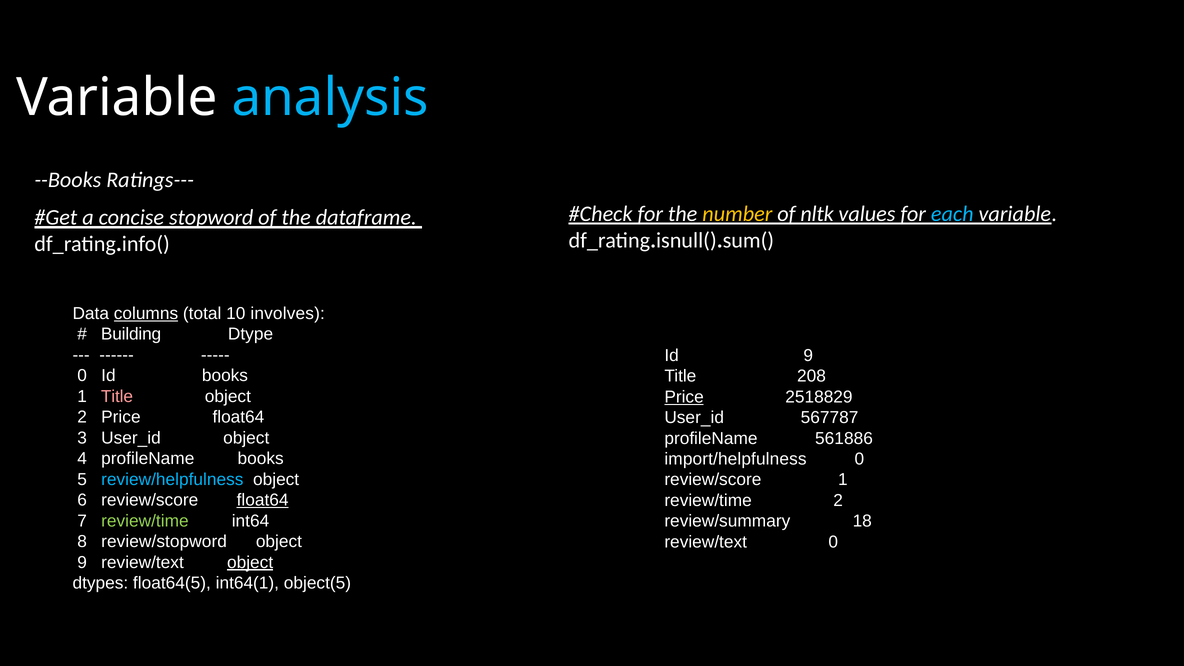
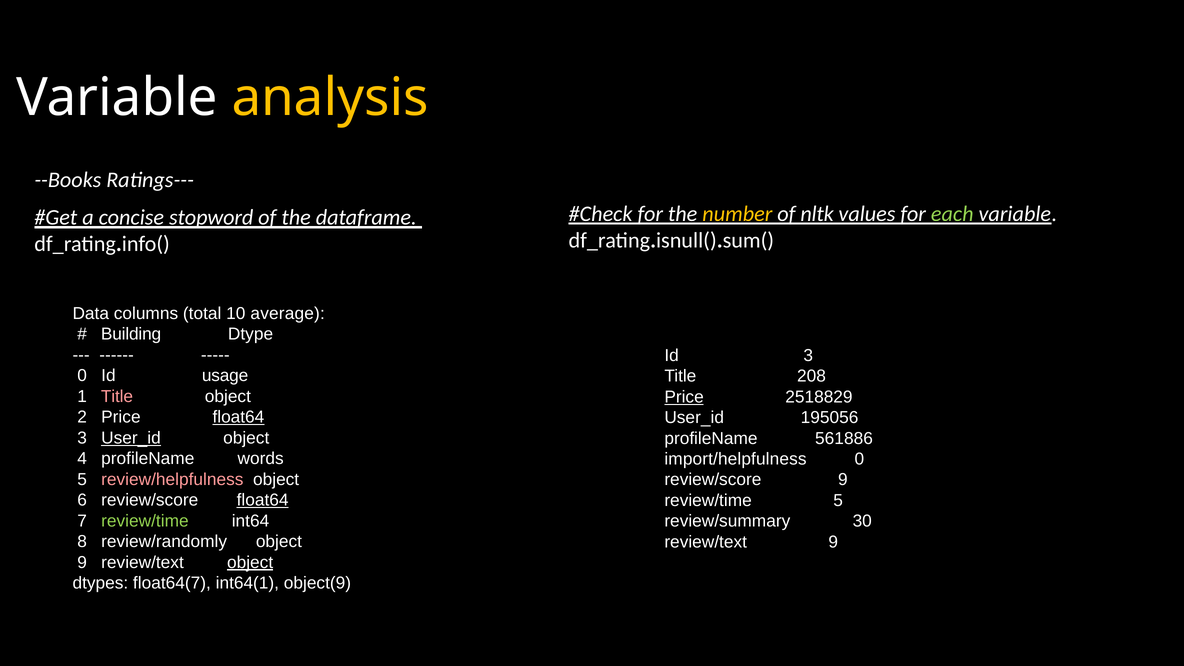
analysis colour: light blue -> yellow
each colour: light blue -> light green
columns underline: present -> none
involves: involves -> average
Id 9: 9 -> 3
Id books: books -> usage
float64 at (238, 417) underline: none -> present
567787: 567787 -> 195056
User_id at (131, 438) underline: none -> present
profileName books: books -> words
review/helpfulness colour: light blue -> pink
review/score 1: 1 -> 9
review/time 2: 2 -> 5
18: 18 -> 30
review/stopword: review/stopword -> review/randomly
review/text 0: 0 -> 9
float64(5: float64(5 -> float64(7
object(5: object(5 -> object(9
